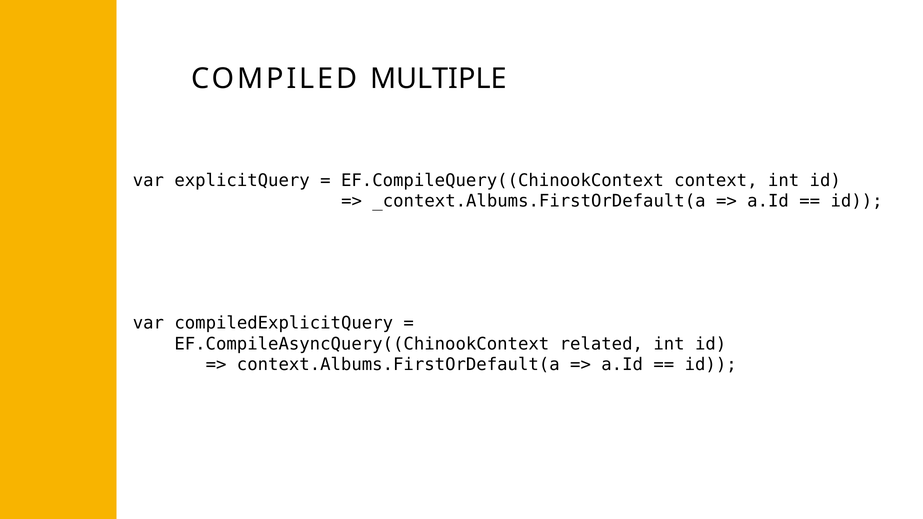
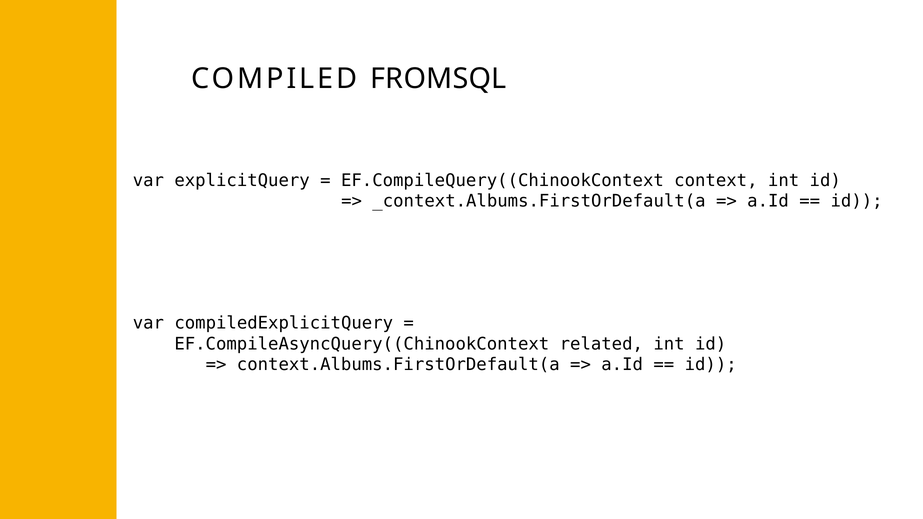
MULTIPLE: MULTIPLE -> FROMSQL
